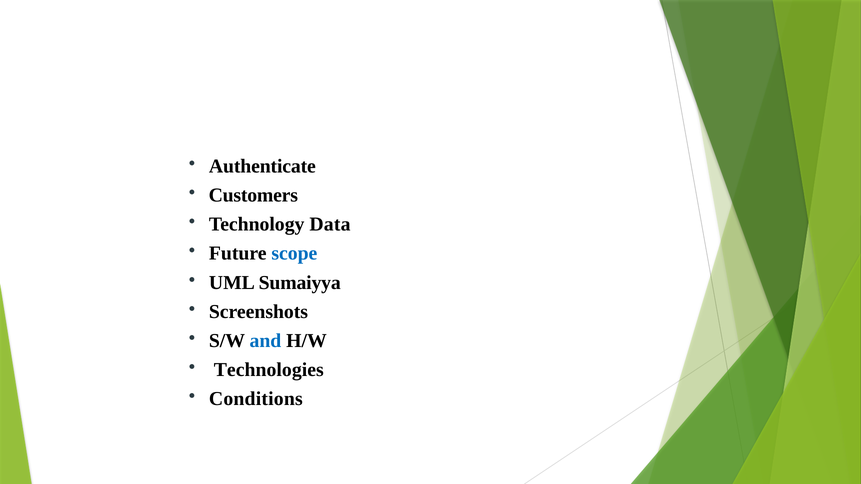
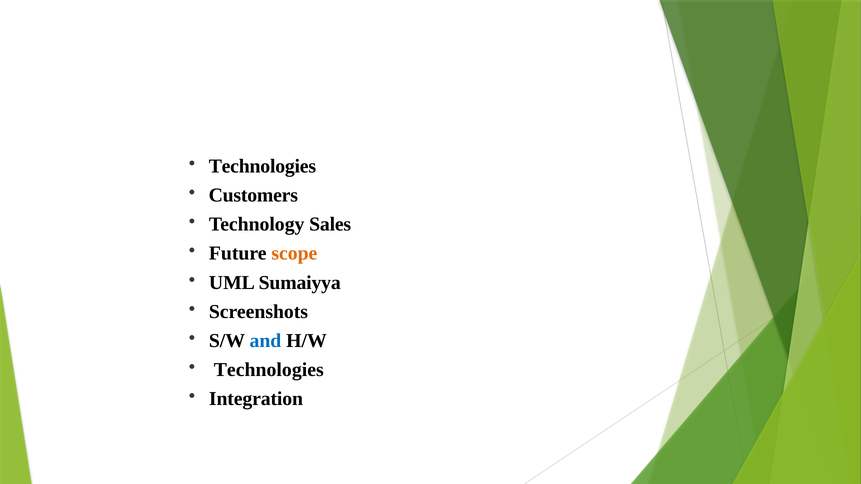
Authenticate at (262, 166): Authenticate -> Technologies
Data: Data -> Sales
scope colour: blue -> orange
Conditions: Conditions -> Integration
